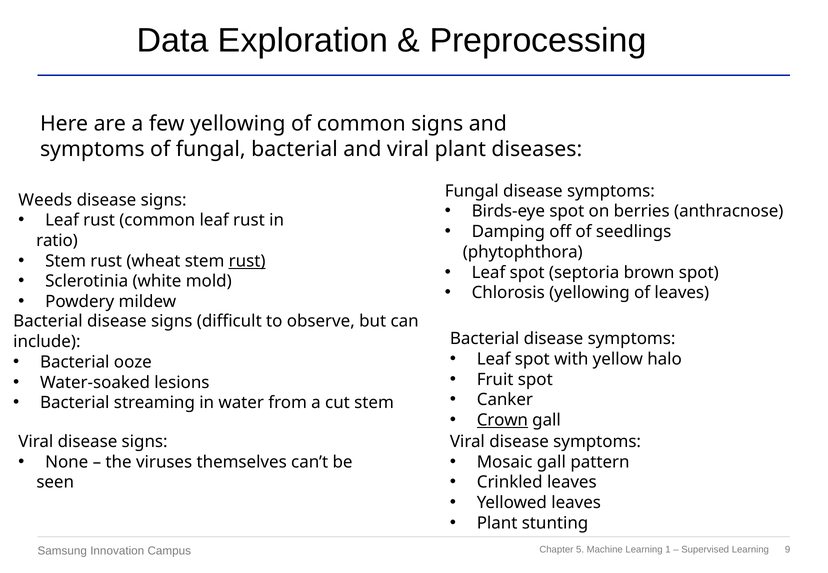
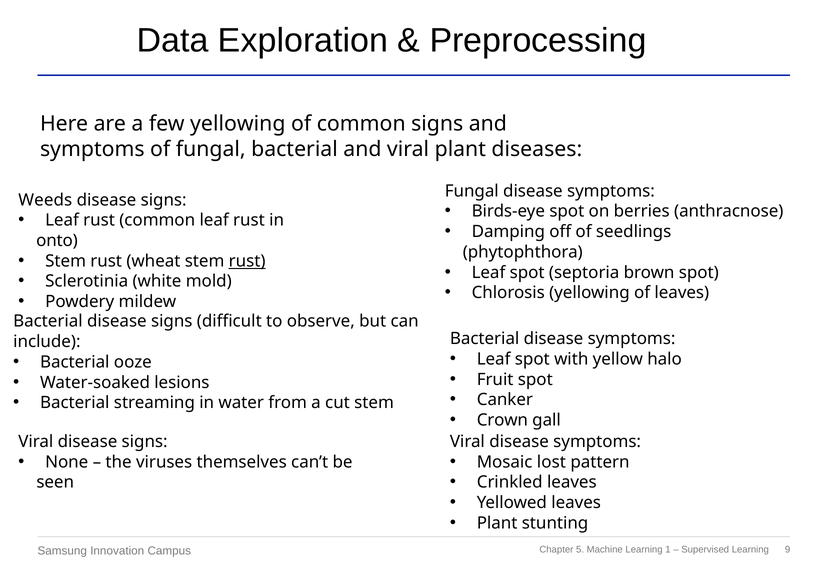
ratio: ratio -> onto
Crown underline: present -> none
Mosaic gall: gall -> lost
